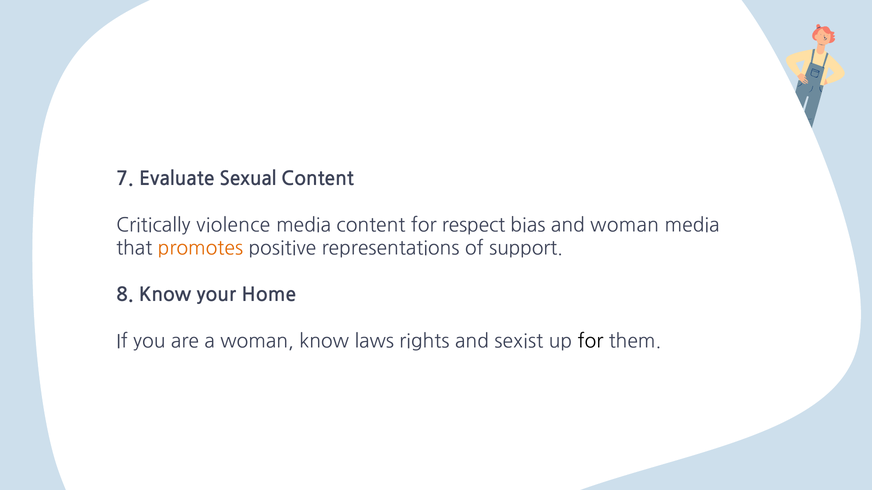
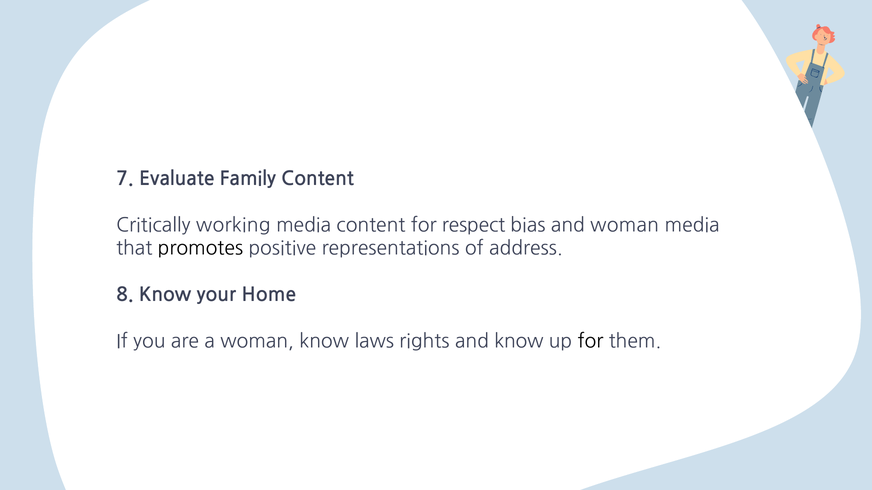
Sexual: Sexual -> Family
violence: violence -> working
promotes colour: orange -> black
support: support -> address
and sexist: sexist -> know
